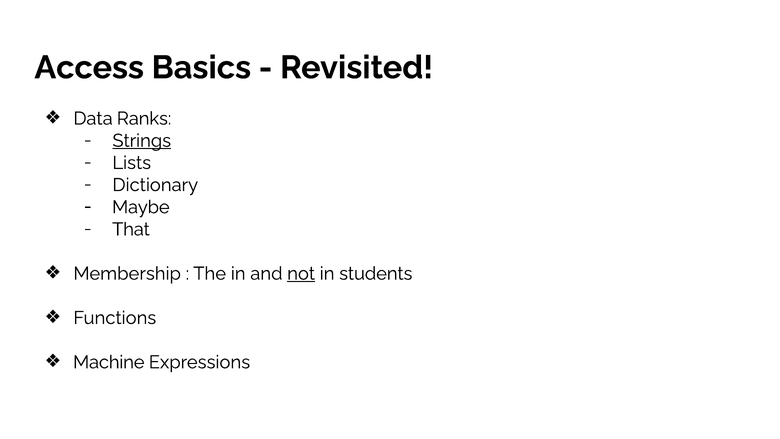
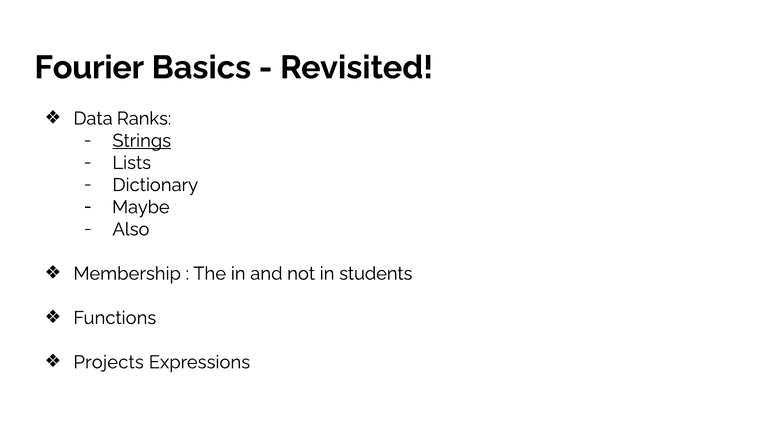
Access: Access -> Fourier
That: That -> Also
not underline: present -> none
Machine: Machine -> Projects
